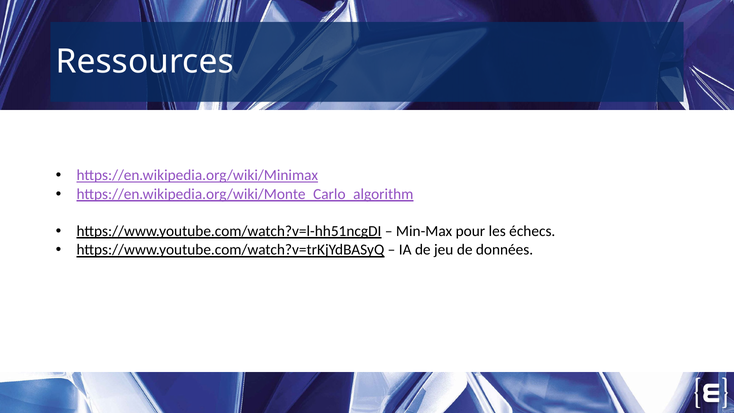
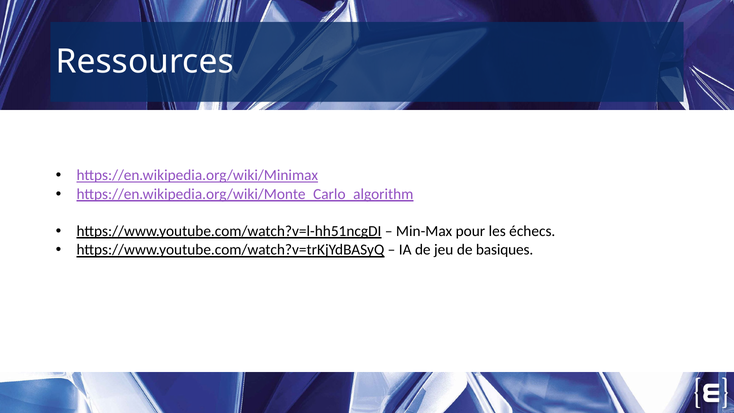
données: données -> basiques
